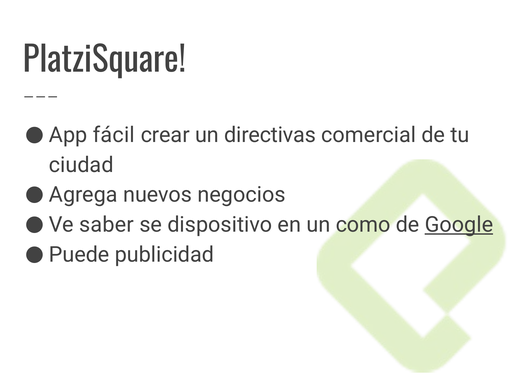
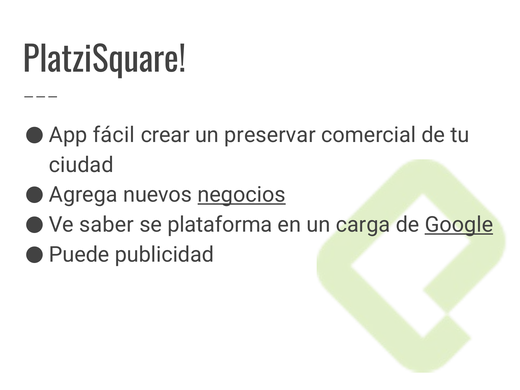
directivas: directivas -> preservar
negocios underline: none -> present
dispositivo: dispositivo -> plataforma
como: como -> carga
